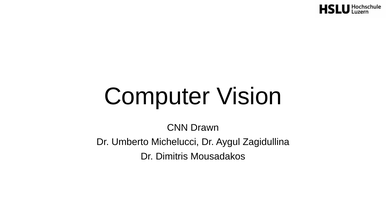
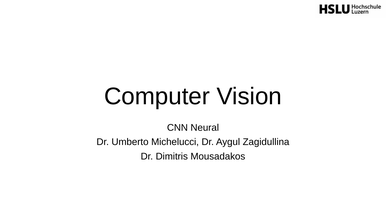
Drawn: Drawn -> Neural
